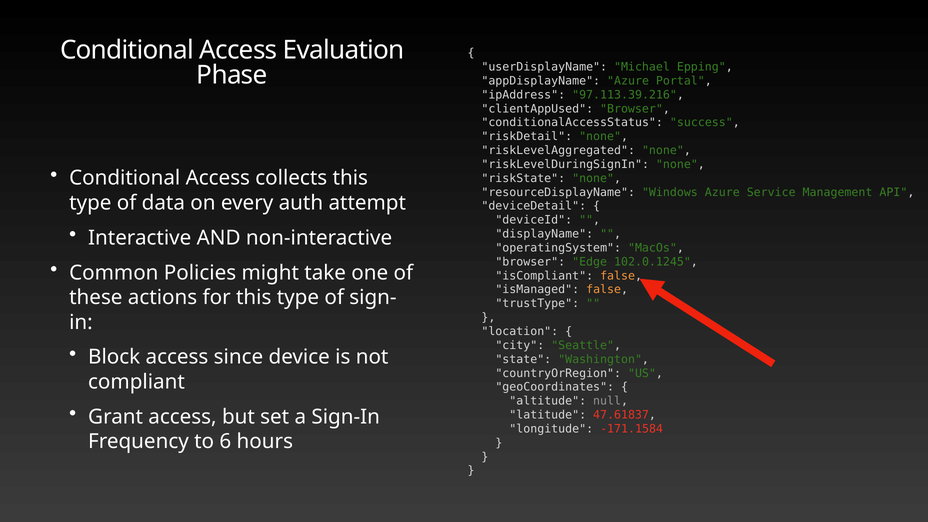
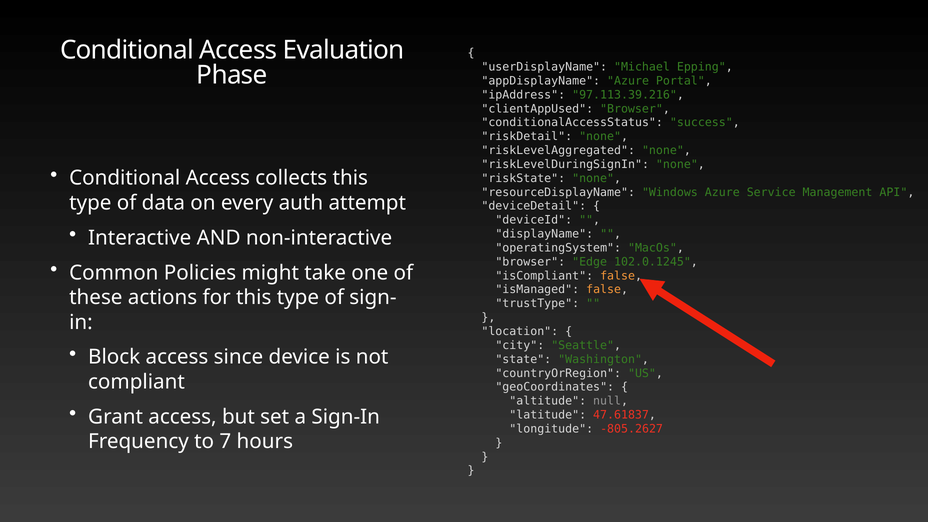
-171.1584: -171.1584 -> -805.2627
6: 6 -> 7
